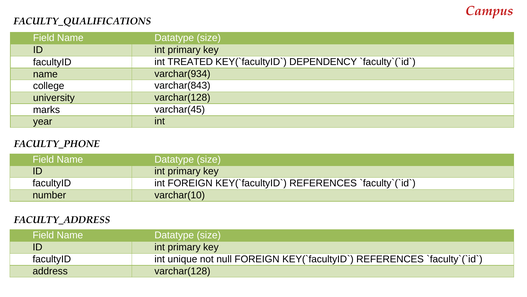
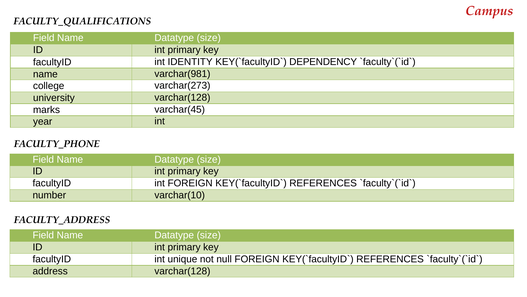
TREATED: TREATED -> IDENTITY
varchar(934: varchar(934 -> varchar(981
varchar(843: varchar(843 -> varchar(273
